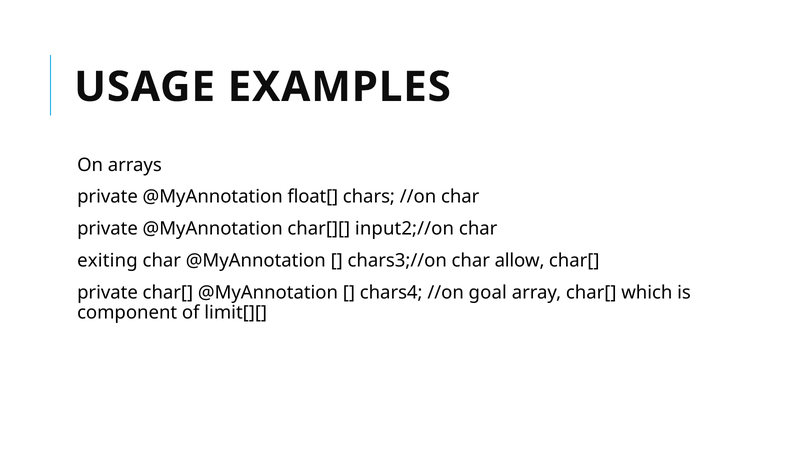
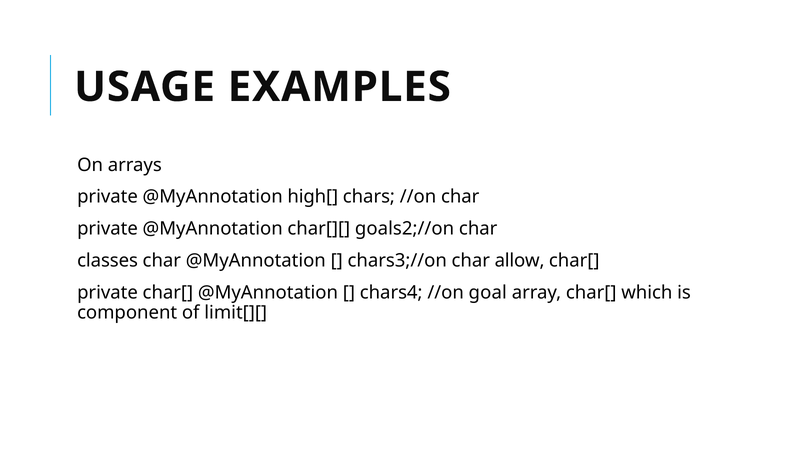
float[: float[ -> high[
input2;//on: input2;//on -> goals2;//on
exiting: exiting -> classes
